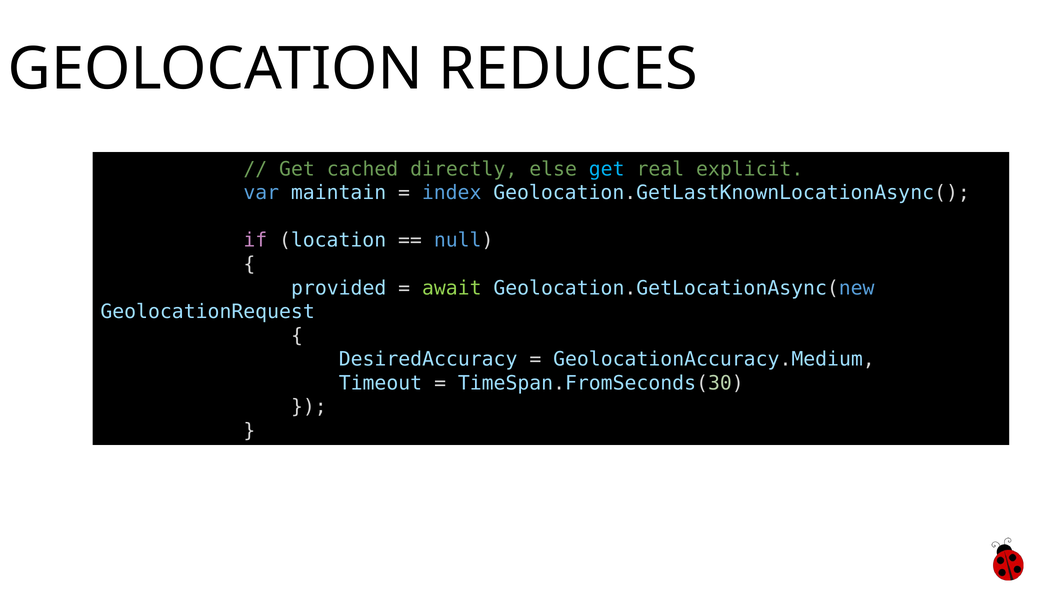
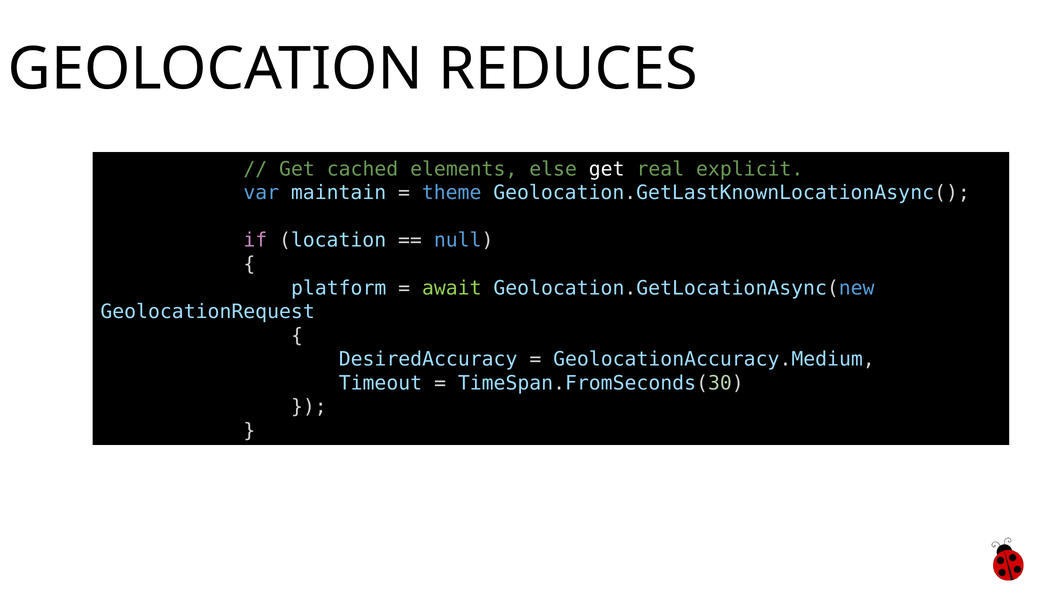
directly: directly -> elements
get at (607, 169) colour: light blue -> white
index: index -> theme
provided: provided -> platform
